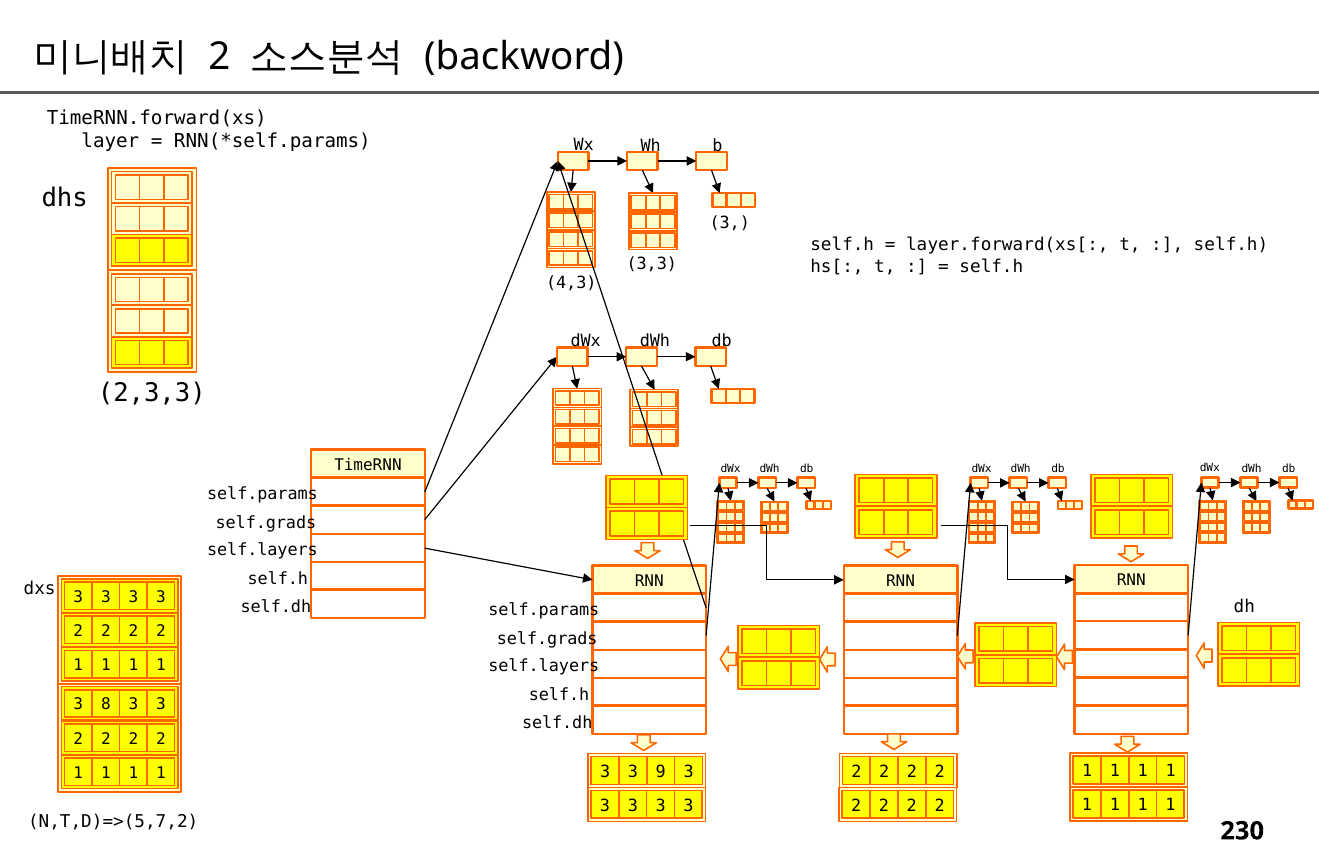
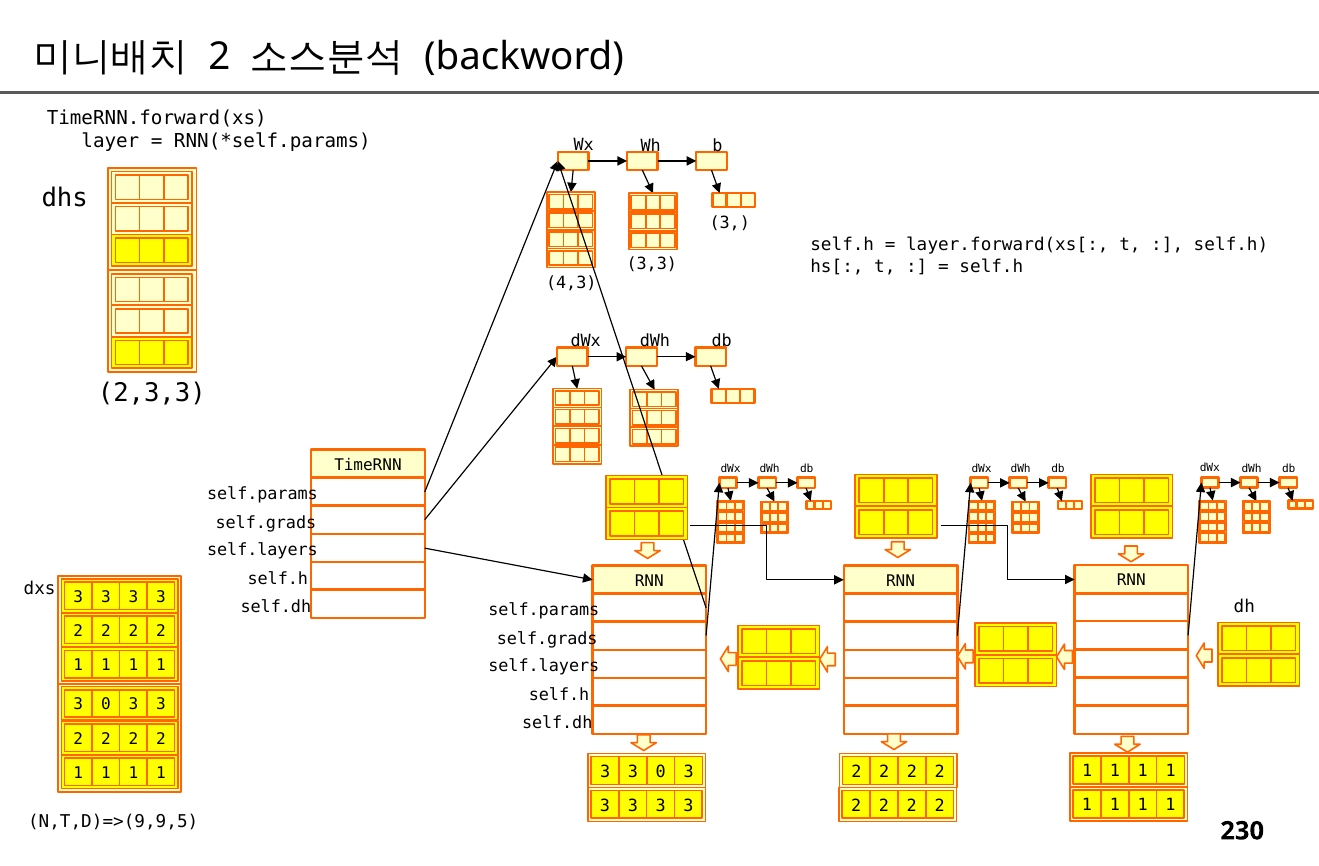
8 at (106, 705): 8 -> 0
3 3 9: 9 -> 0
N,T,D)=>(5,7,2: N,T,D)=>(5,7,2 -> N,T,D)=>(9,9,5
